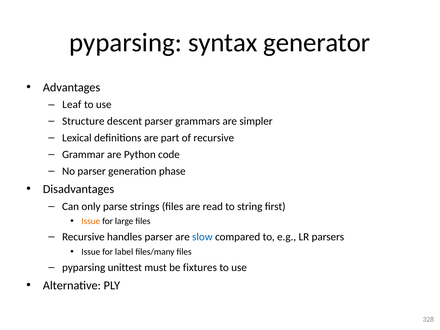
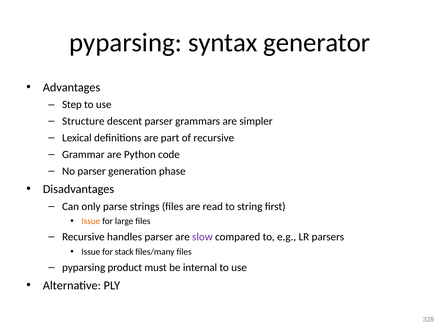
Leaf: Leaf -> Step
slow colour: blue -> purple
label: label -> stack
unittest: unittest -> product
fixtures: fixtures -> internal
